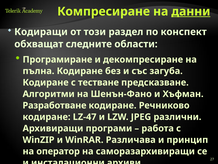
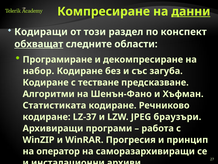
обхващат underline: none -> present
пълна: пълна -> набор
Разработване: Разработване -> Статистиката
LZ-47: LZ-47 -> LZ-37
различни: различни -> браузъри
Различава: Различава -> Прогресия
